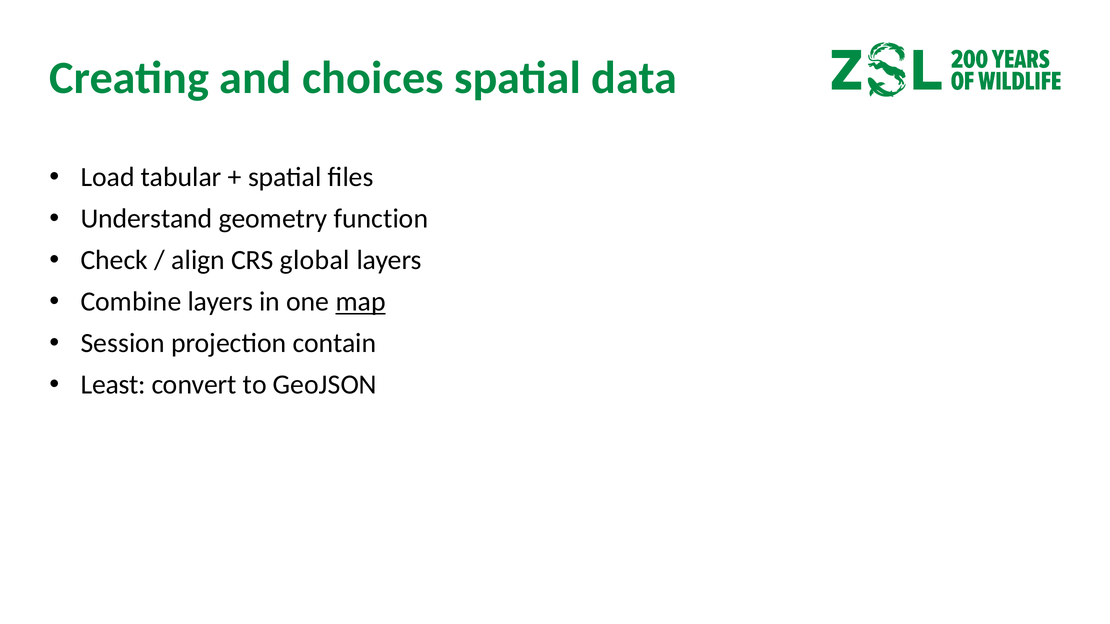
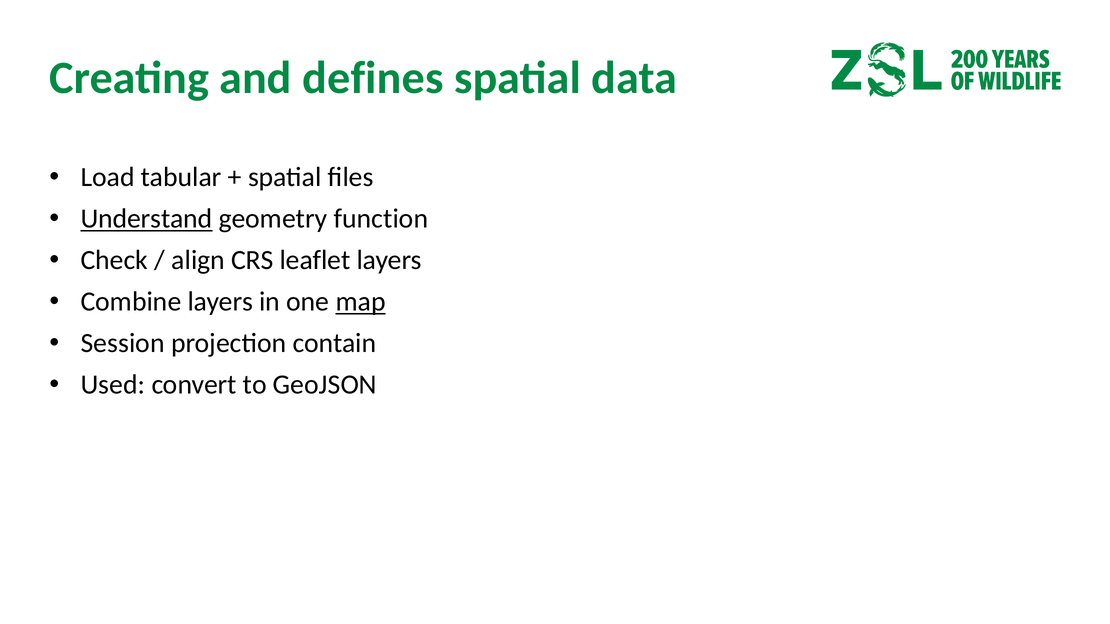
choices: choices -> defines
Understand underline: none -> present
global: global -> leaflet
Least: Least -> Used
